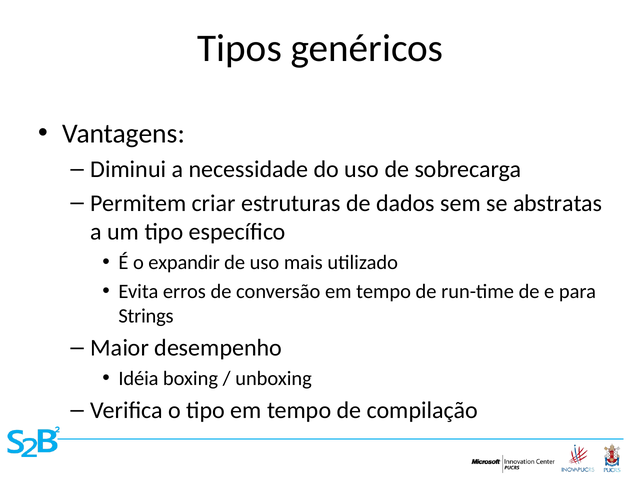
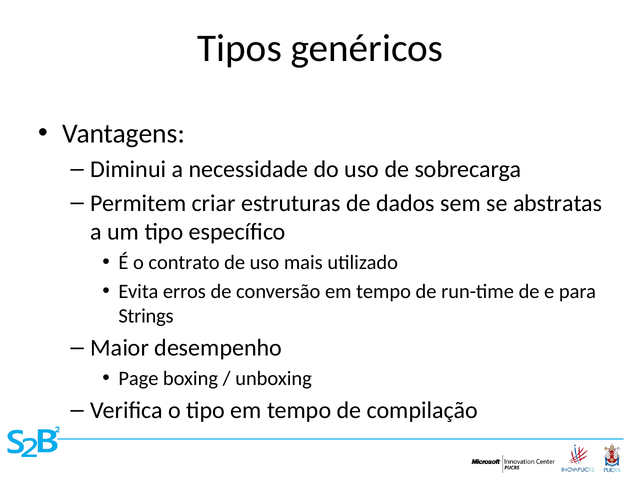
expandir: expandir -> contrato
Idéia: Idéia -> Page
